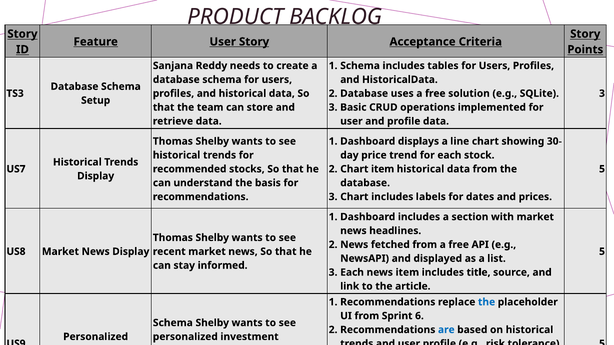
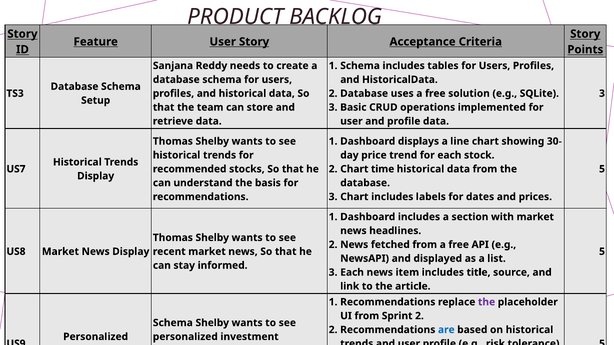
Chart item: item -> time
the at (487, 302) colour: blue -> purple
Sprint 6: 6 -> 2
